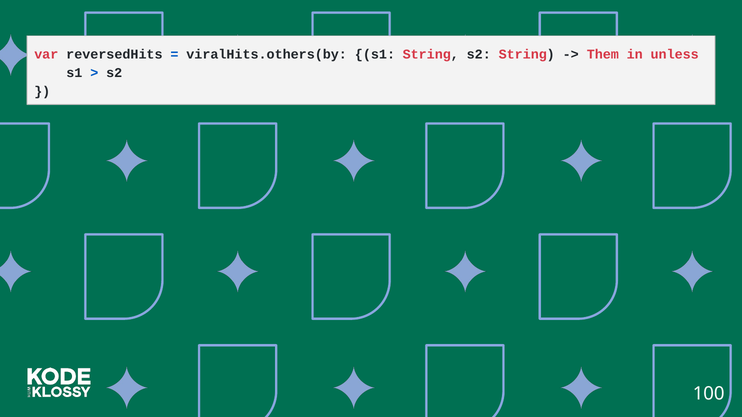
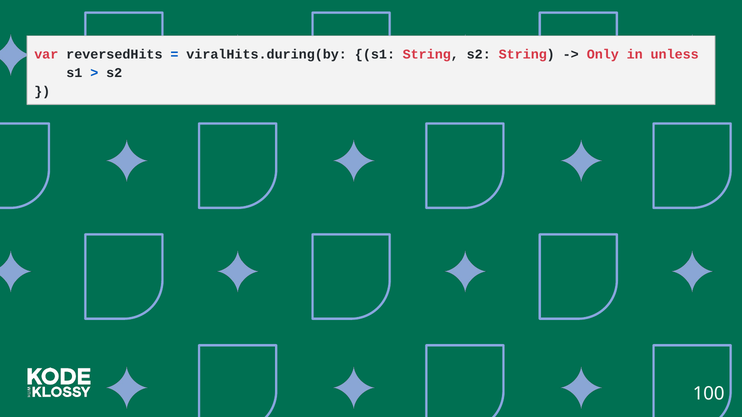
viralHits.others(by: viralHits.others(by -> viralHits.during(by
Them: Them -> Only
